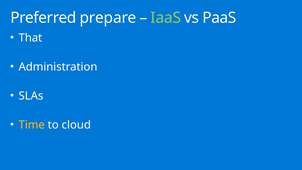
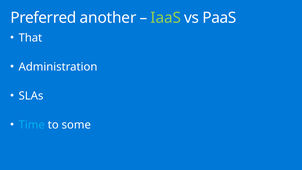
prepare: prepare -> another
Time colour: yellow -> light blue
cloud: cloud -> some
